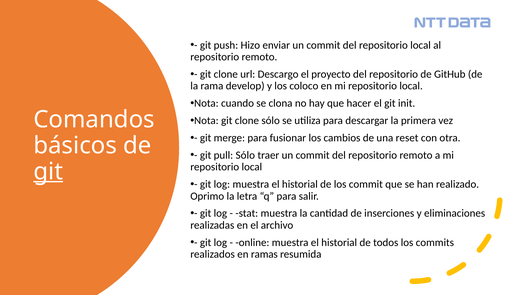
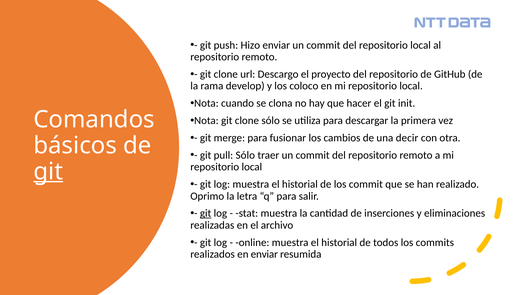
reset: reset -> decir
git at (206, 213) underline: none -> present
en ramas: ramas -> enviar
